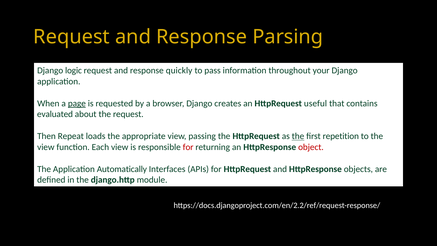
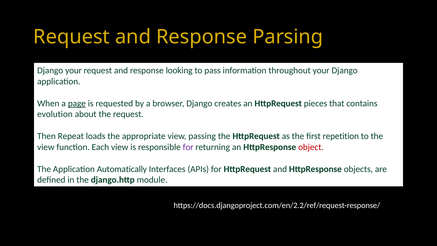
Django logic: logic -> your
quickly: quickly -> looking
useful: useful -> pieces
evaluated: evaluated -> evolution
the at (298, 136) underline: present -> none
for at (188, 147) colour: red -> purple
